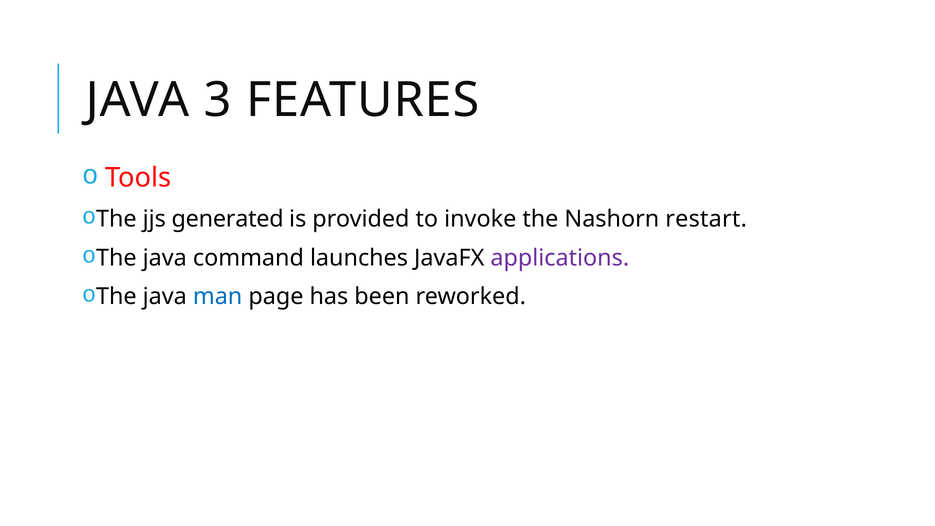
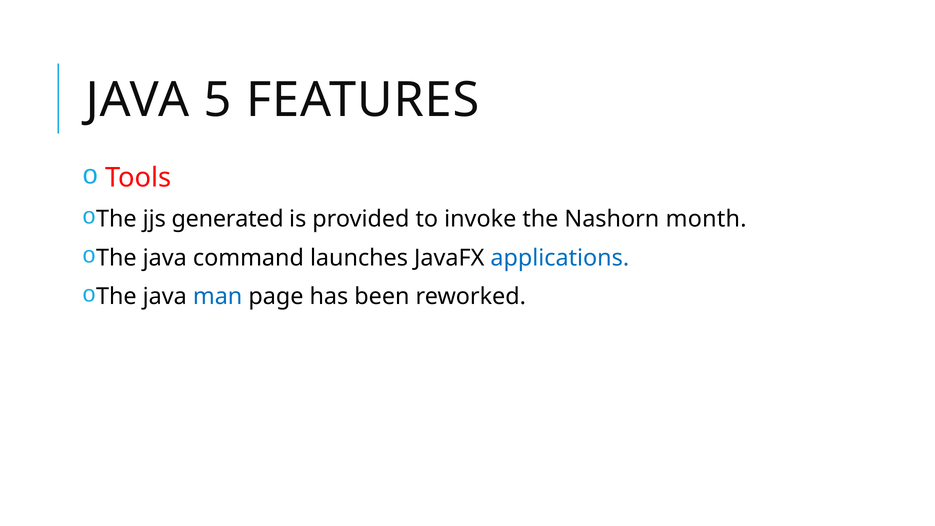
3: 3 -> 5
restart: restart -> month
applications colour: purple -> blue
